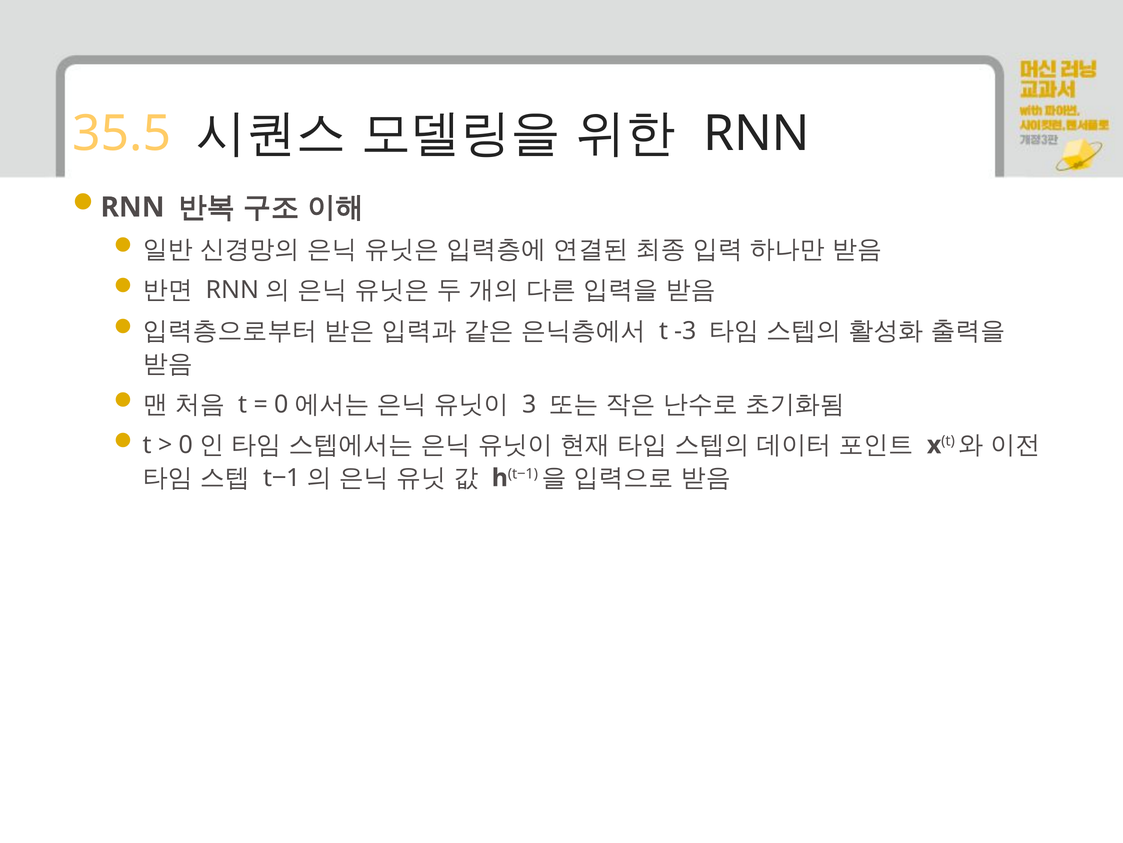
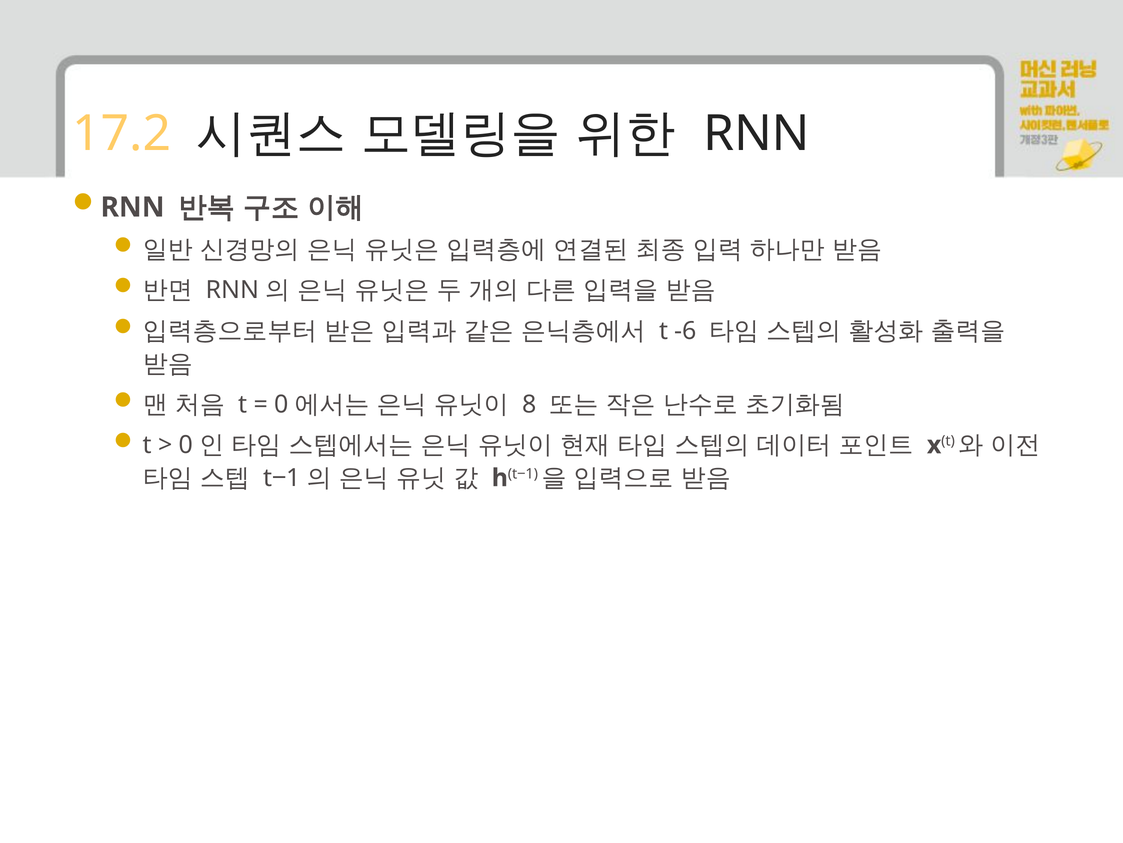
35.5: 35.5 -> 17.2
-3: -3 -> -6
3: 3 -> 8
